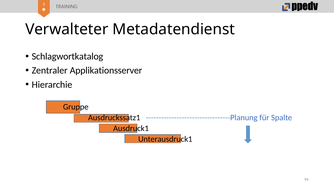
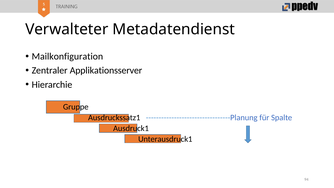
Schlagwortkatalog: Schlagwortkatalog -> Mailkonfiguration
